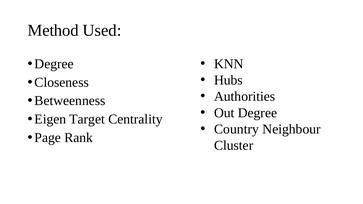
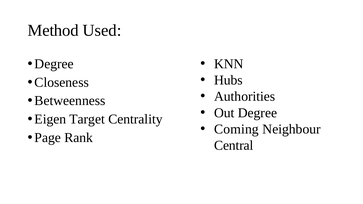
Country: Country -> Coming
Cluster: Cluster -> Central
